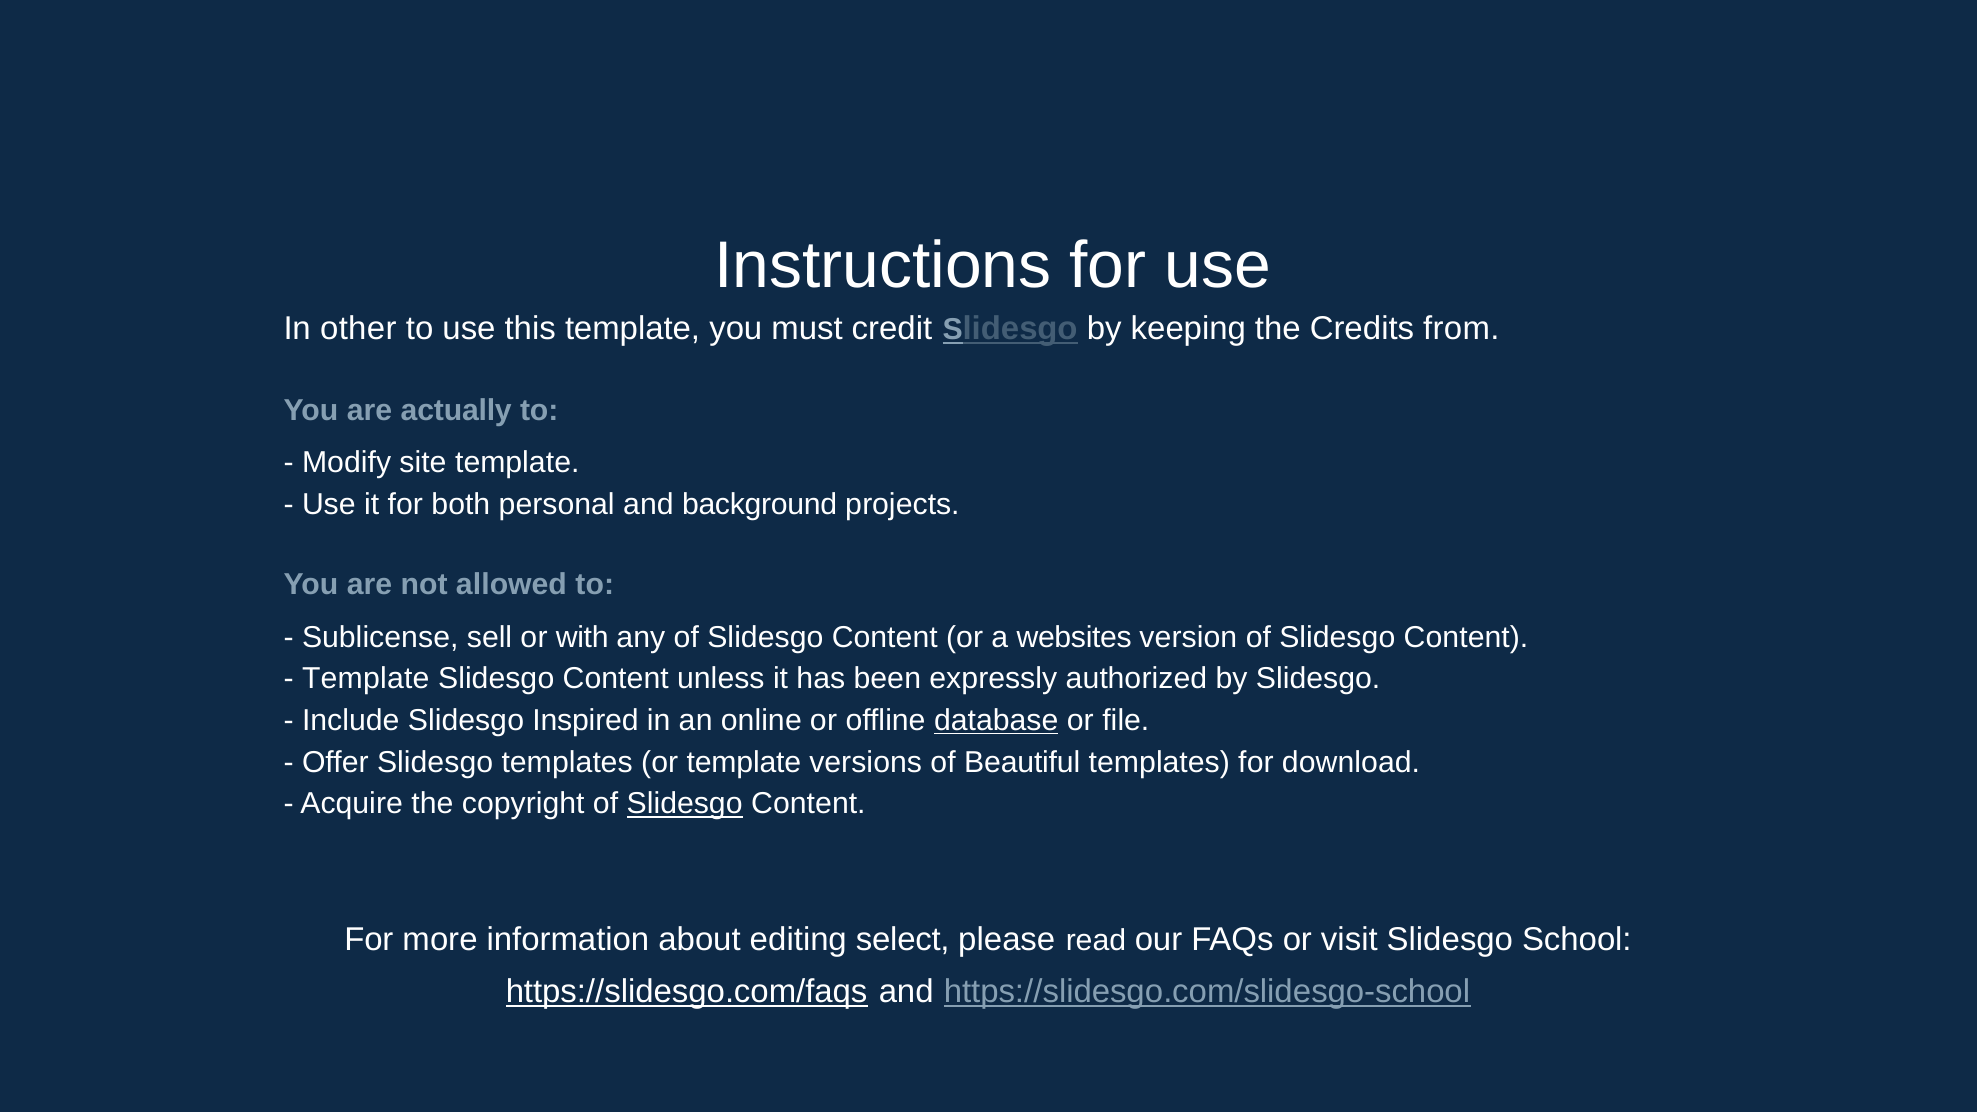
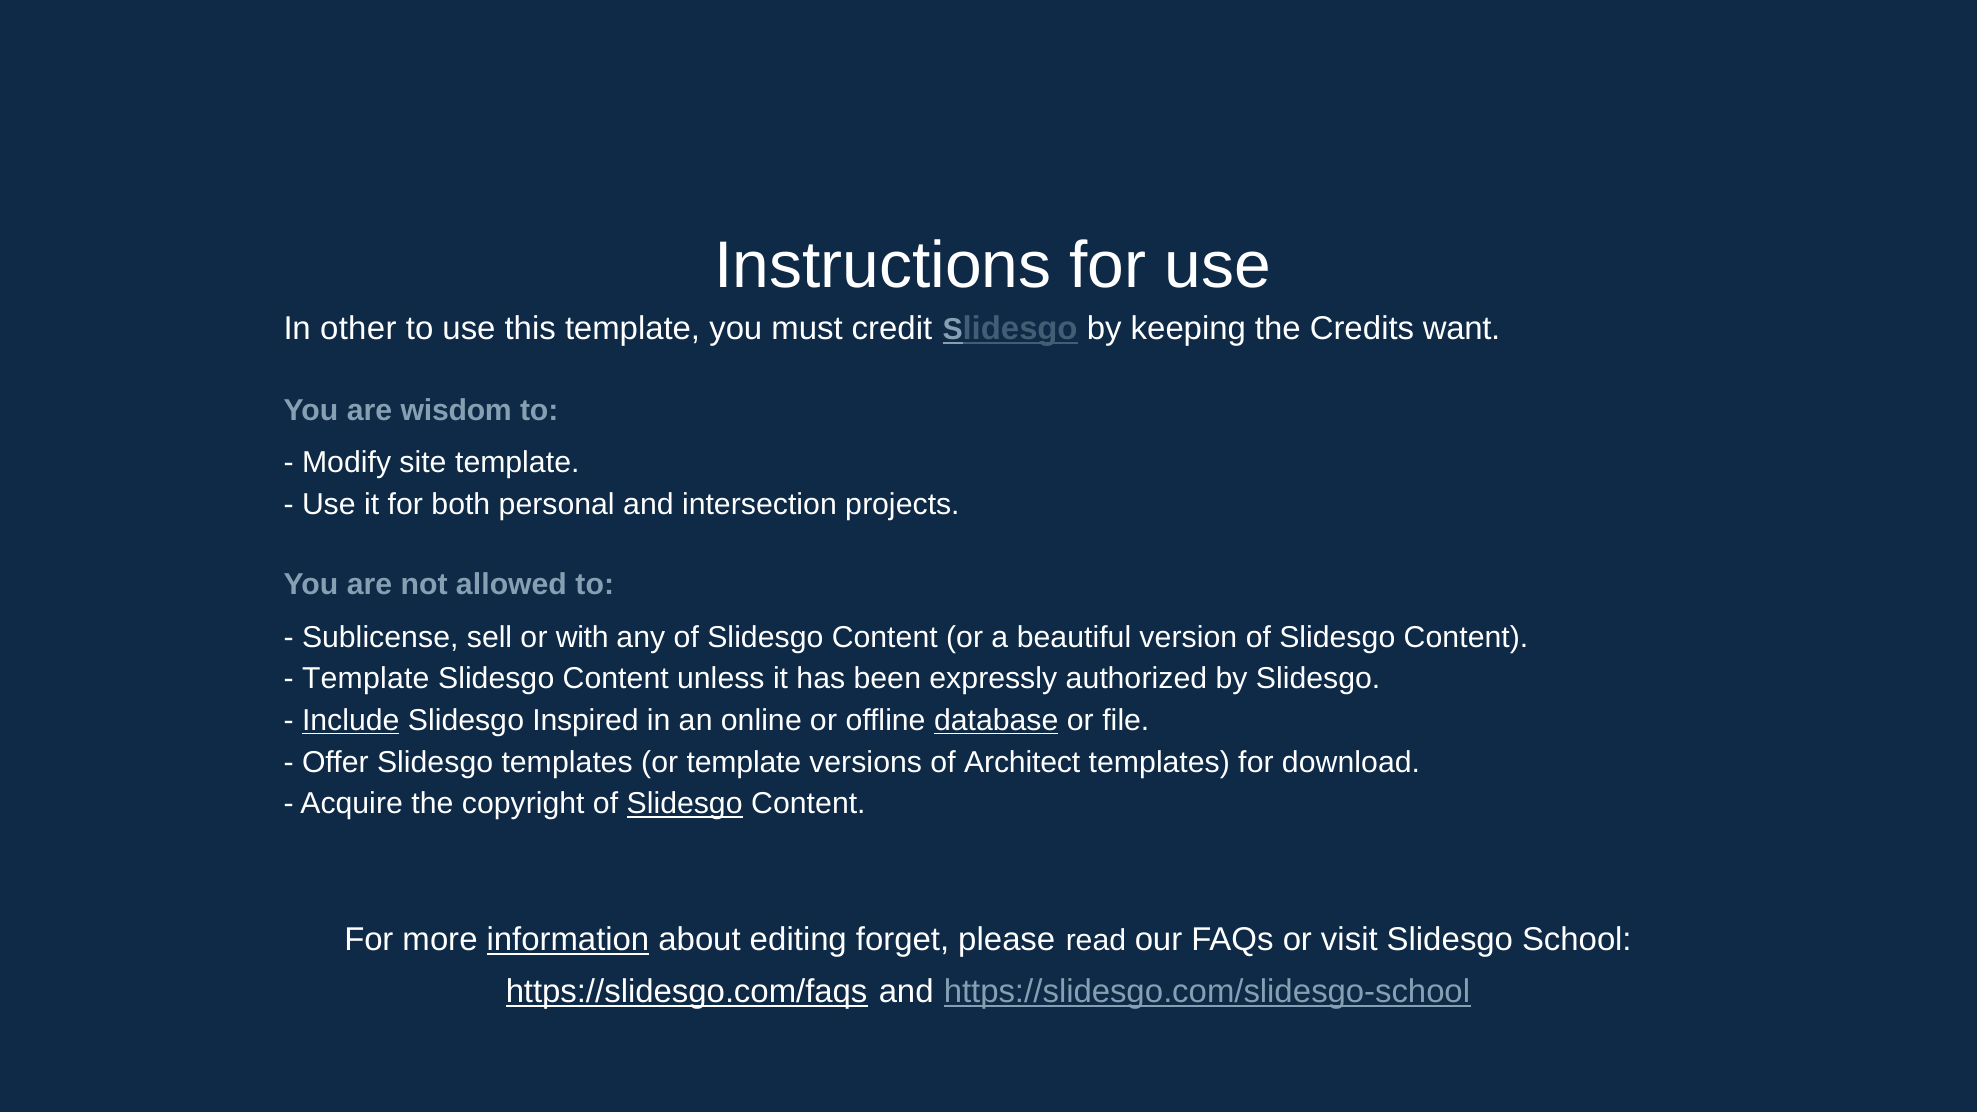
from: from -> want
actually: actually -> wisdom
background: background -> intersection
websites: websites -> beautiful
Include underline: none -> present
Beautiful: Beautiful -> Architect
information underline: none -> present
select: select -> forget
